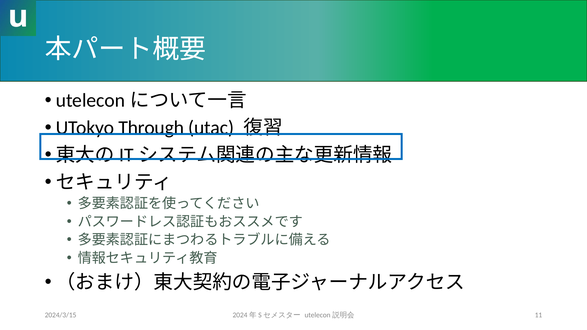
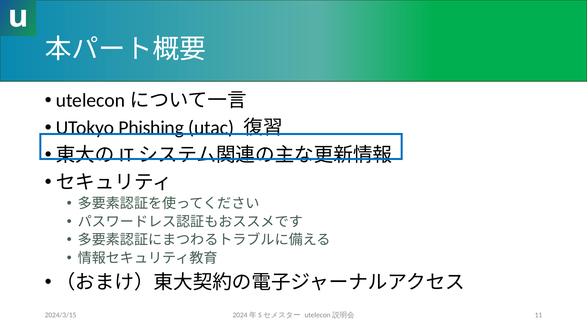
Through: Through -> Phishing
